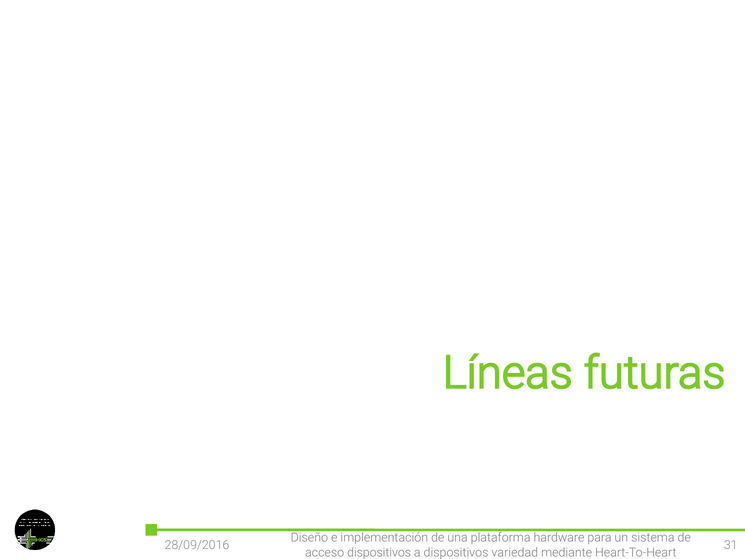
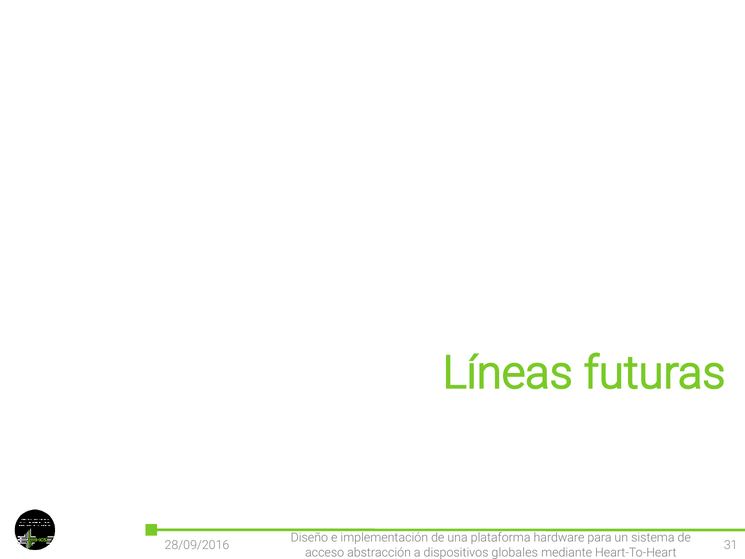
acceso dispositivos: dispositivos -> abstracción
variedad: variedad -> globales
